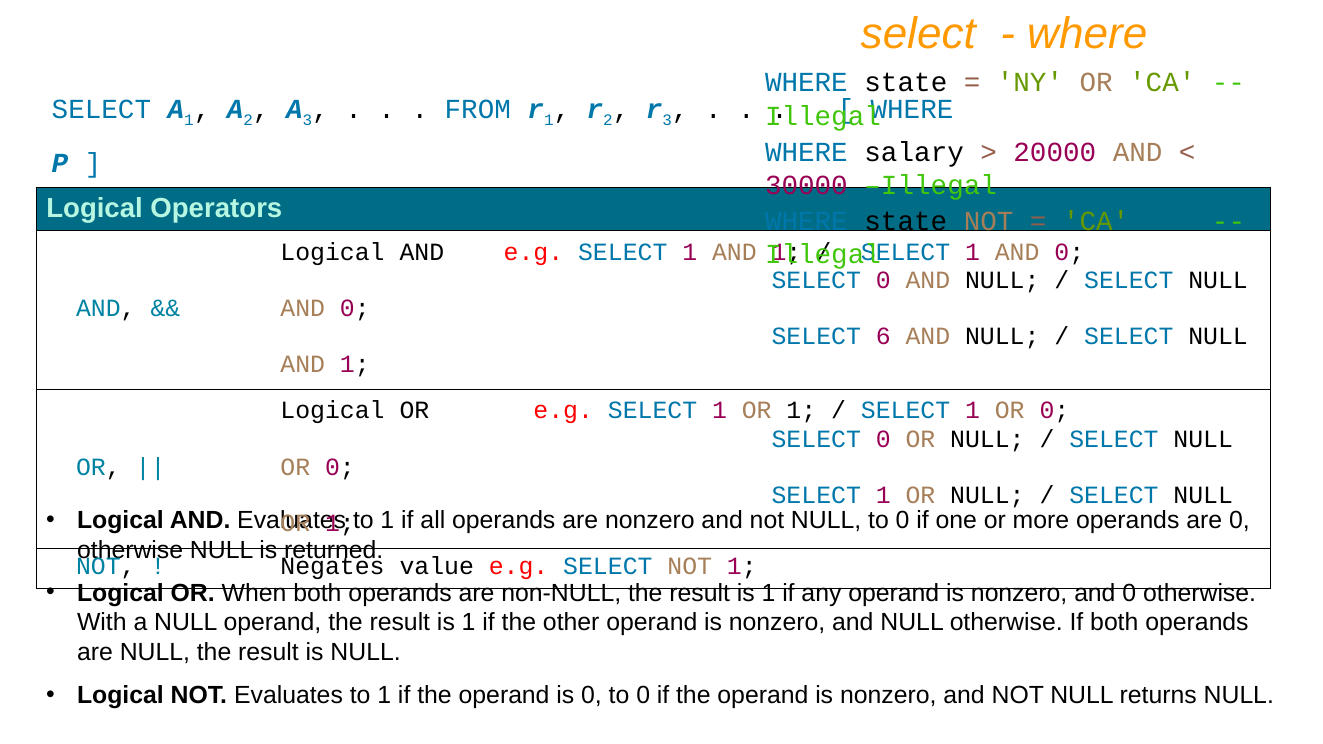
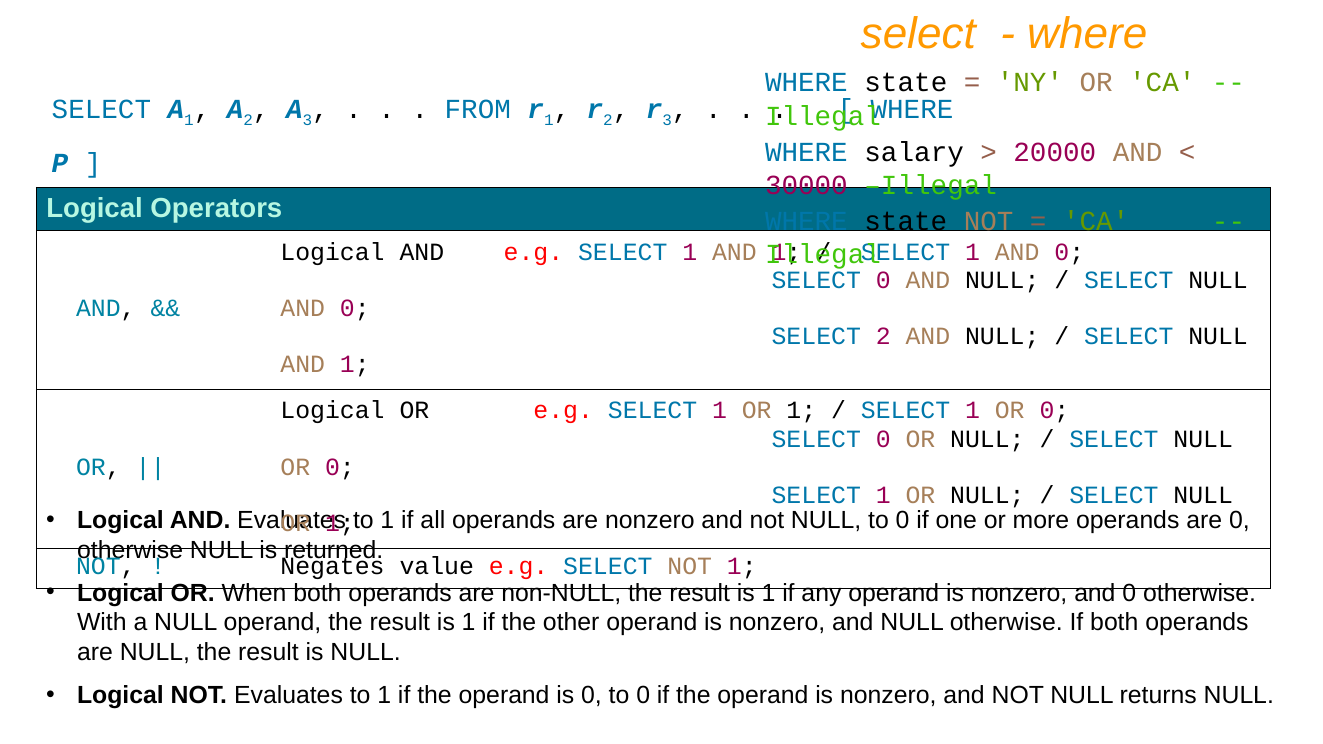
SELECT 6: 6 -> 2
